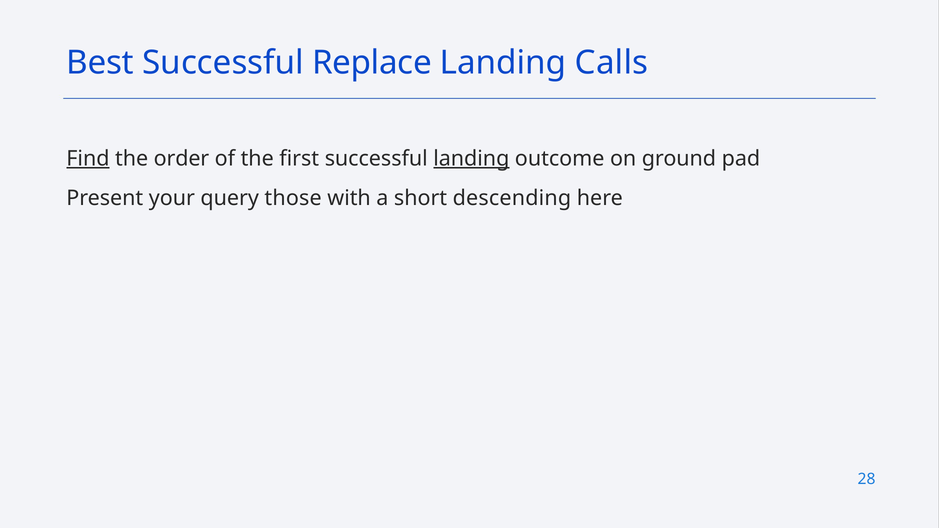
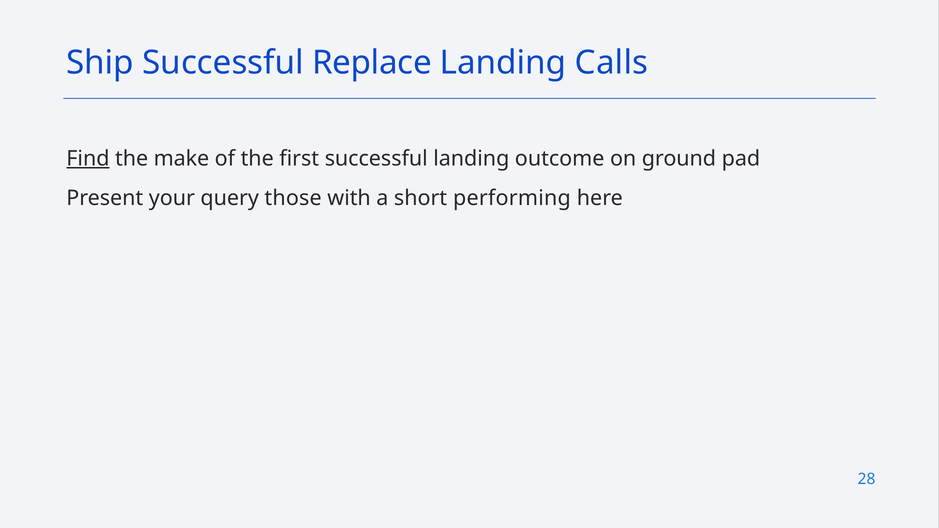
Best: Best -> Ship
order: order -> make
landing at (471, 159) underline: present -> none
descending: descending -> performing
